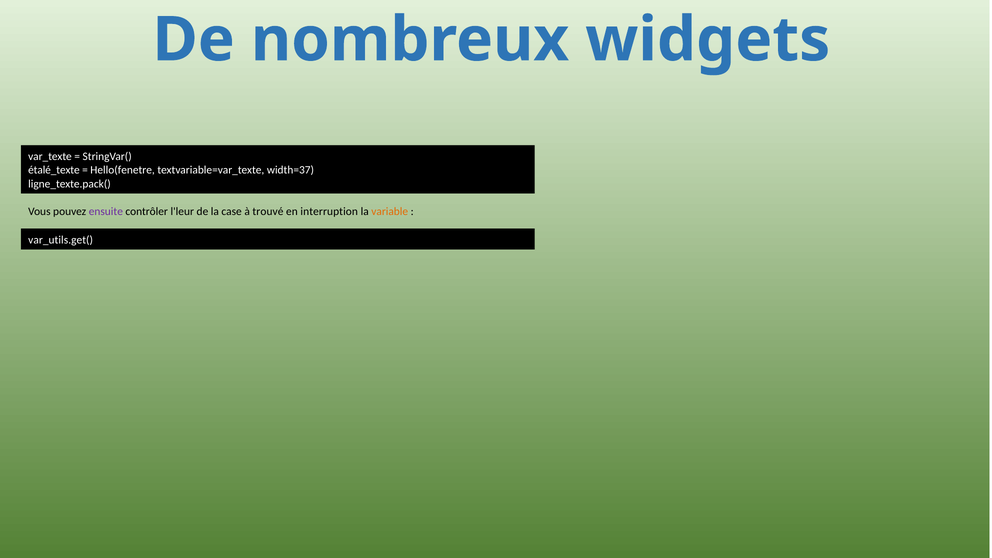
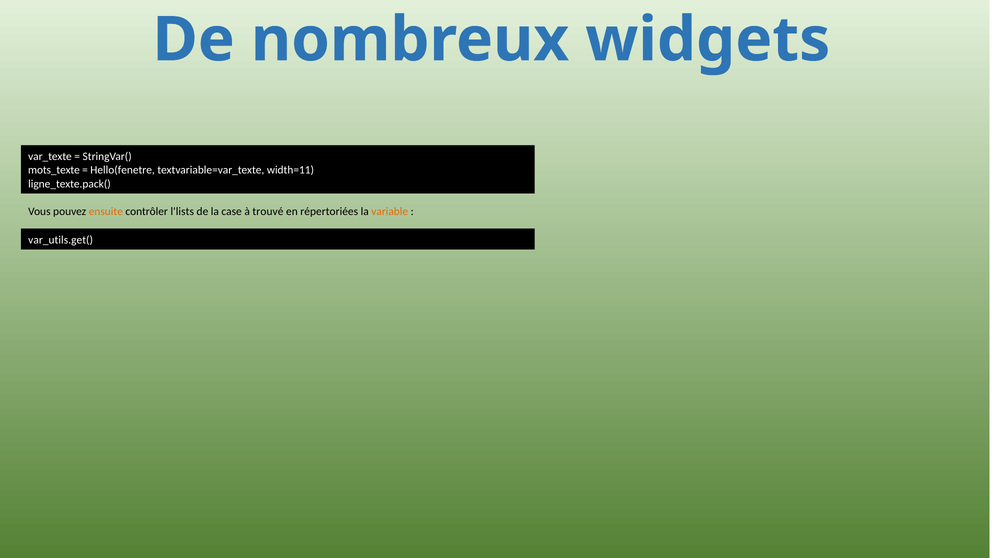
étalé_texte: étalé_texte -> mots_texte
width=37: width=37 -> width=11
ensuite colour: purple -> orange
l'leur: l'leur -> l'lists
interruption: interruption -> répertoriées
